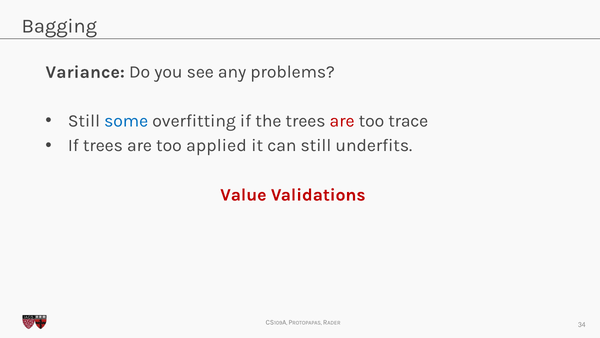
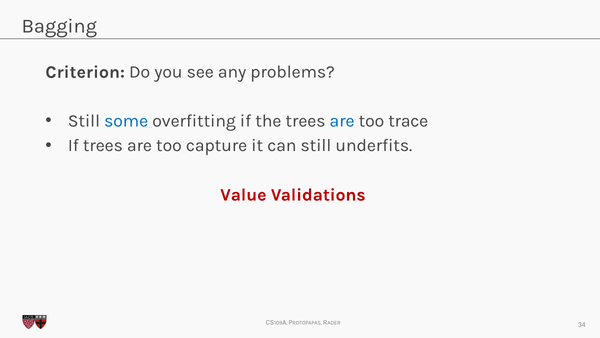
Variance: Variance -> Criterion
are at (342, 121) colour: red -> blue
applied: applied -> capture
